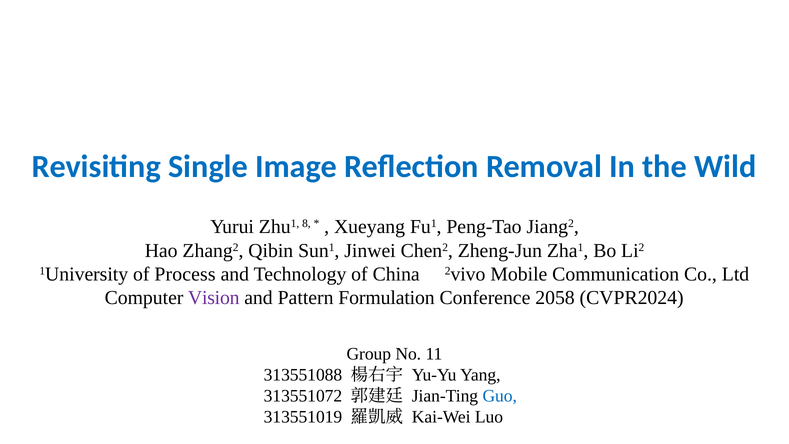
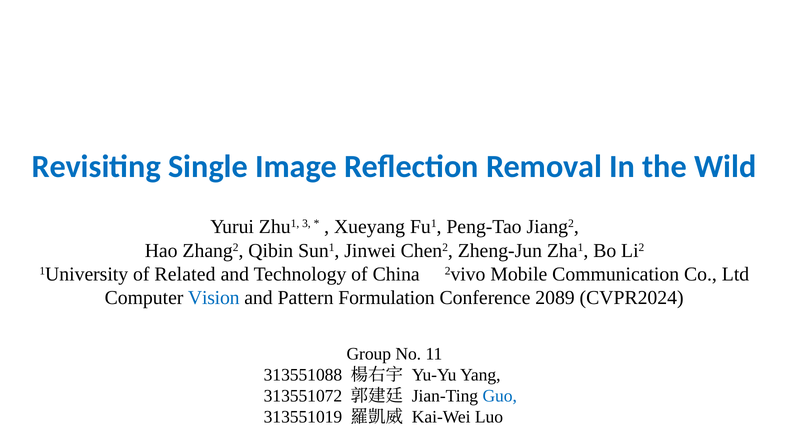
8: 8 -> 3
Process: Process -> Related
Vision colour: purple -> blue
2058: 2058 -> 2089
